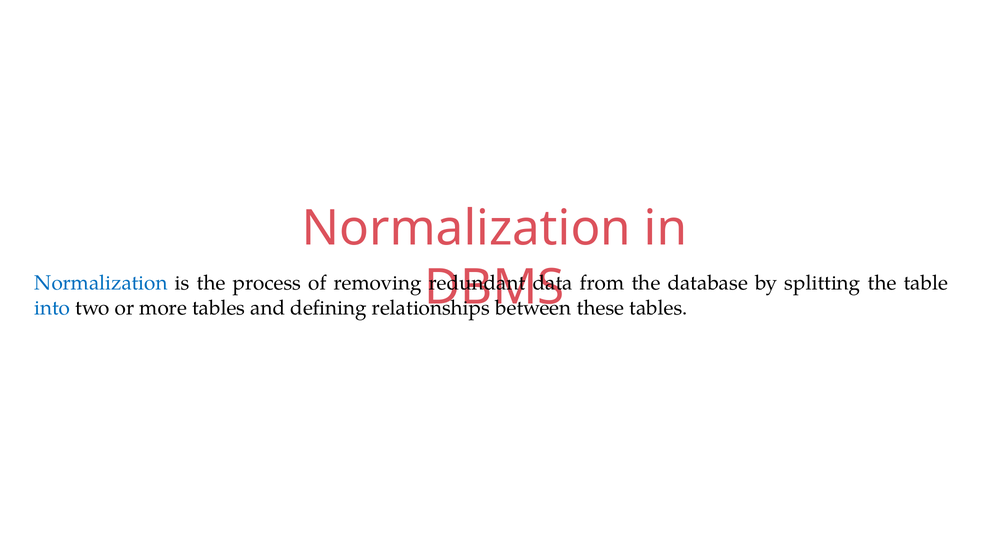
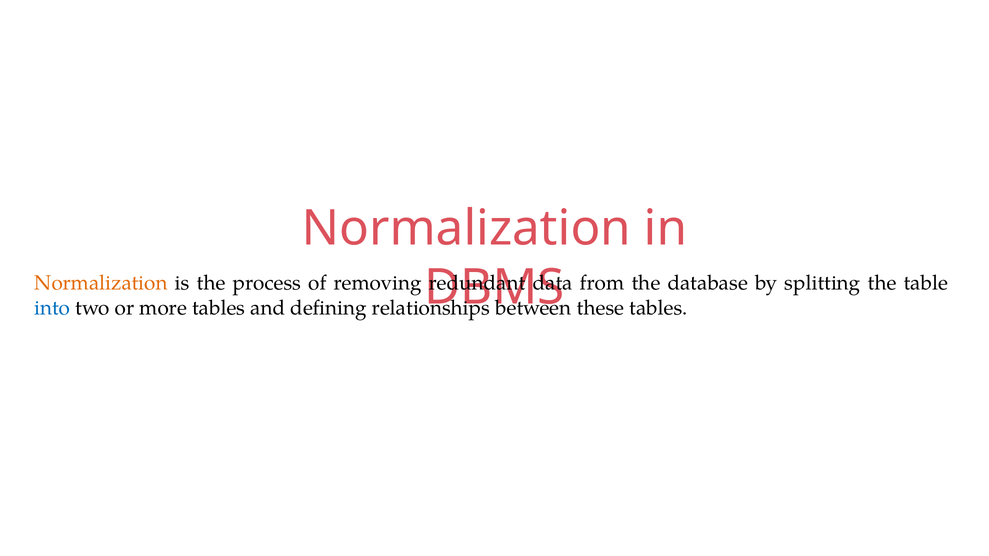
Normalization at (101, 283) colour: blue -> orange
